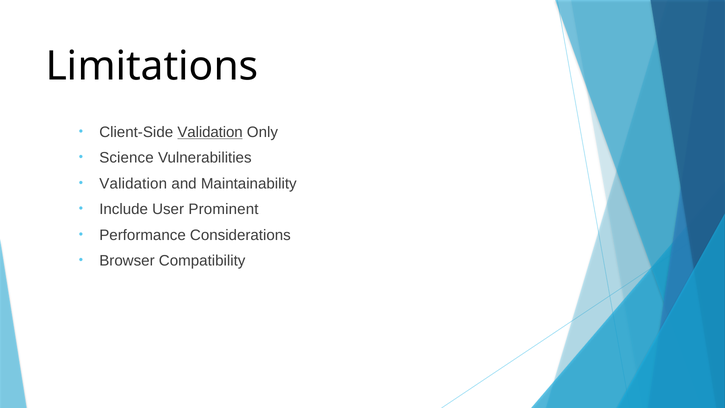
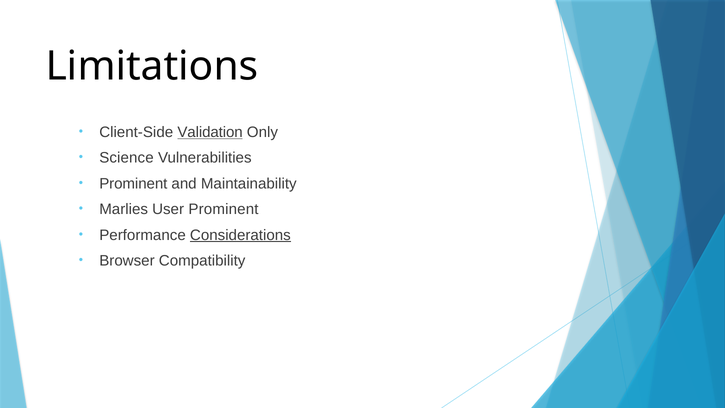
Validation at (133, 184): Validation -> Prominent
Include: Include -> Marlies
Considerations underline: none -> present
